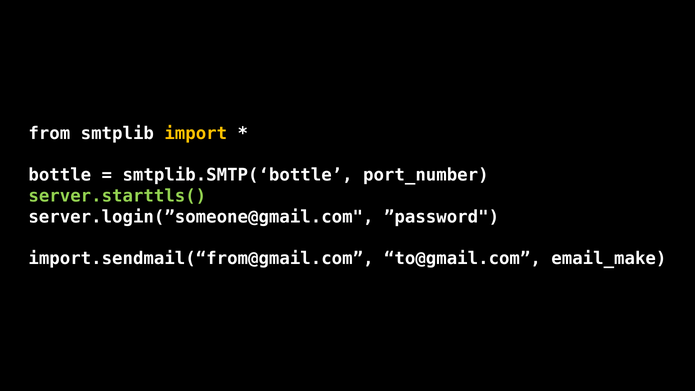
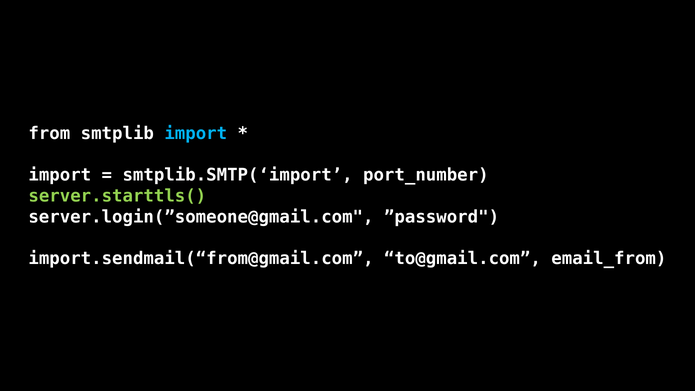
import at (196, 133) colour: yellow -> light blue
bottle at (60, 175): bottle -> import
smtplib.SMTP(‘bottle: smtplib.SMTP(‘bottle -> smtplib.SMTP(‘import
email_make: email_make -> email_from
